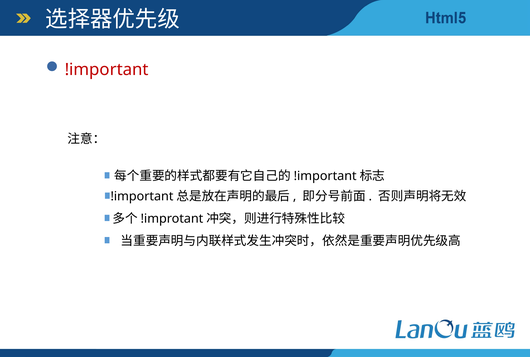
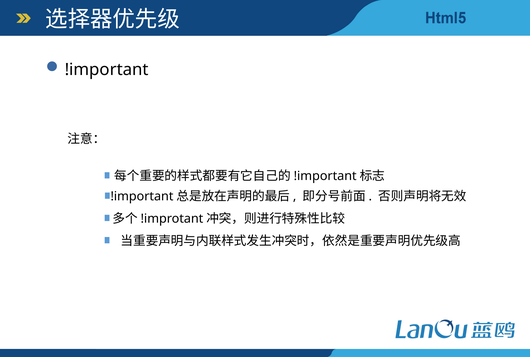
!important colour: red -> black
